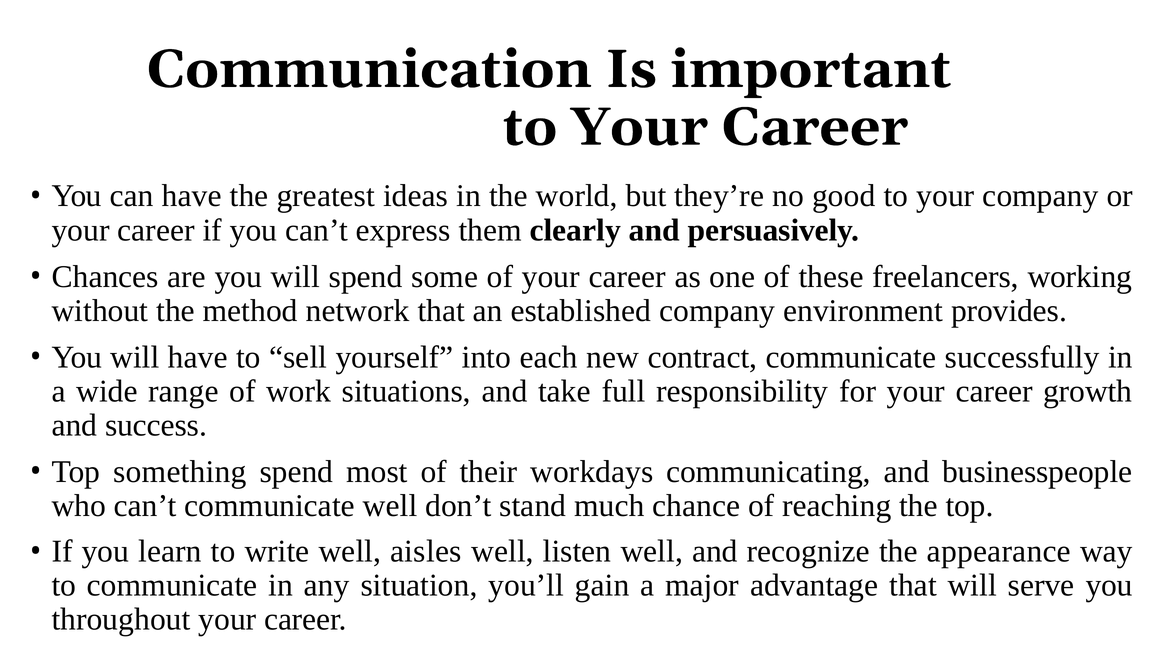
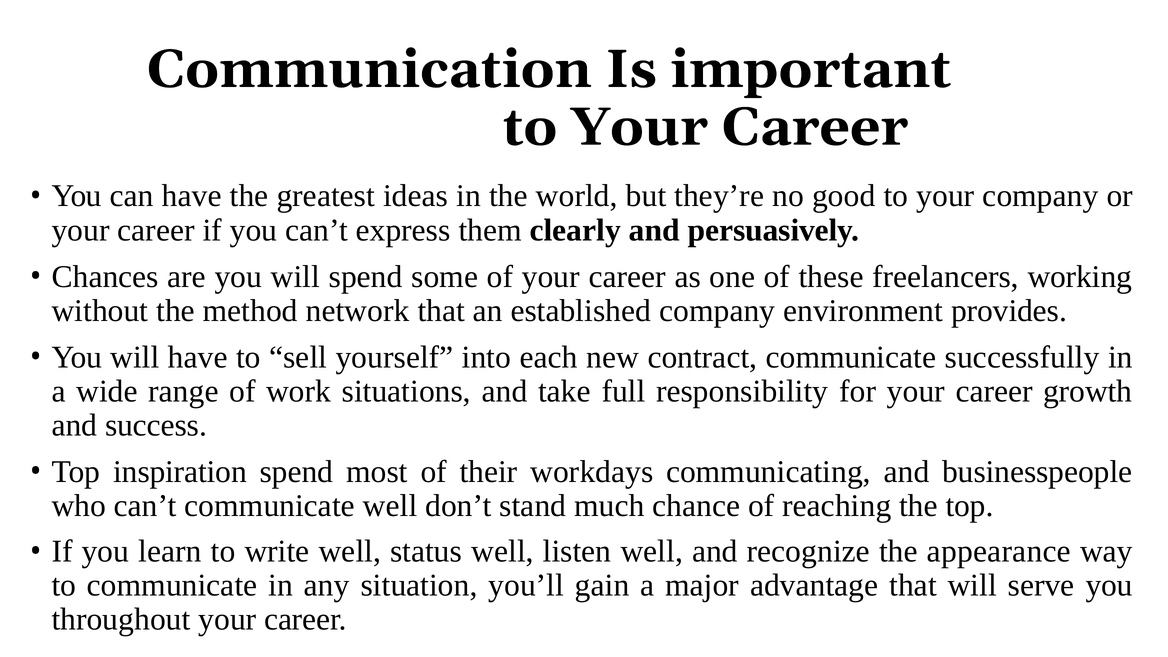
something: something -> inspiration
aisles: aisles -> status
